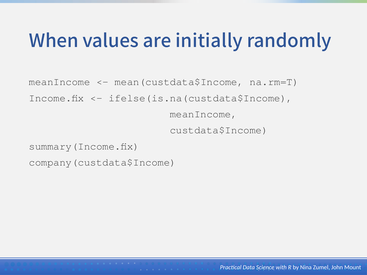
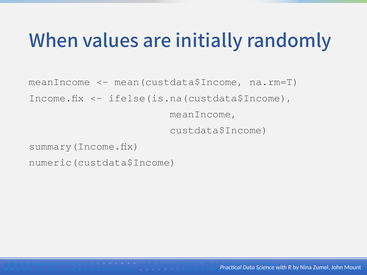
company(custdata$Income: company(custdata$Income -> numeric(custdata$Income
